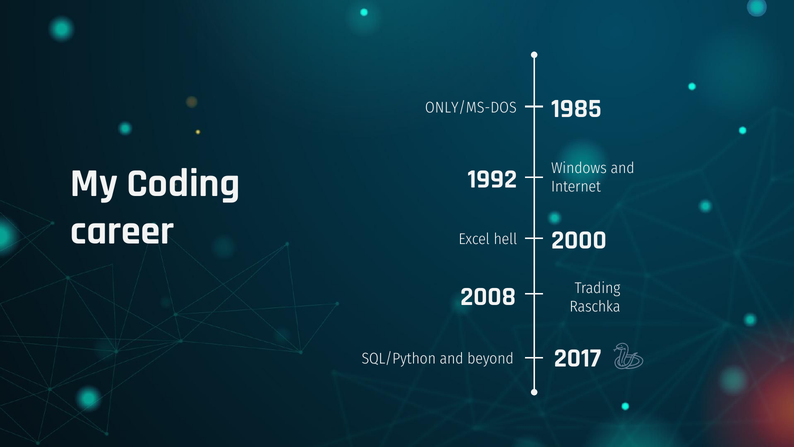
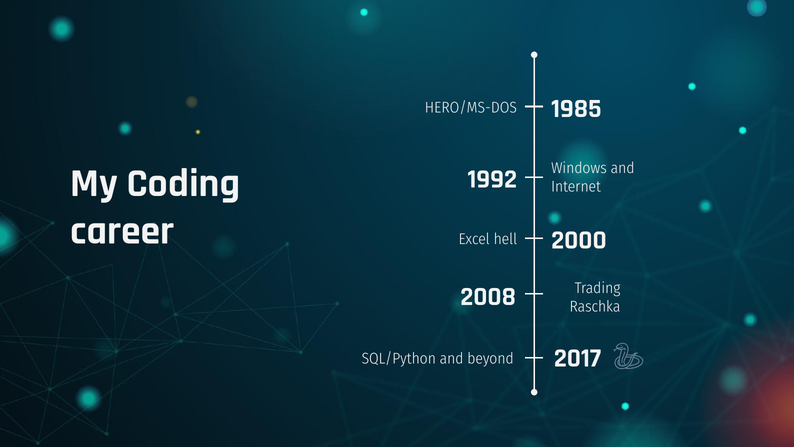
ONLY/MS-DOS: ONLY/MS-DOS -> HERO/MS-DOS
